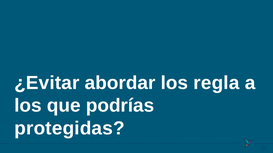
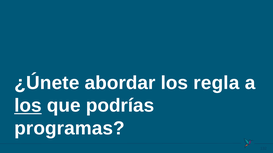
¿Evitar: ¿Evitar -> ¿Únete
los at (28, 106) underline: none -> present
protegidas: protegidas -> programas
